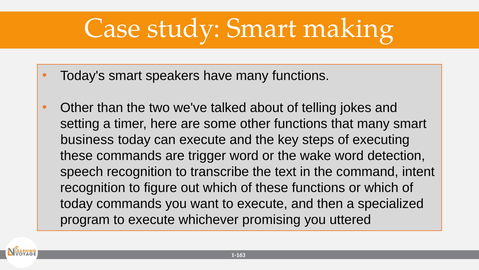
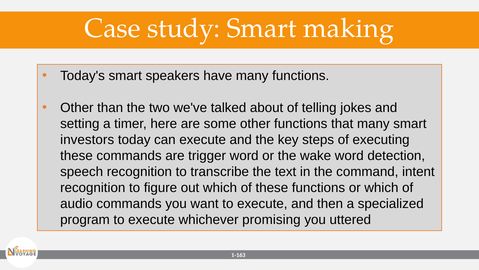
business: business -> investors
today at (76, 203): today -> audio
